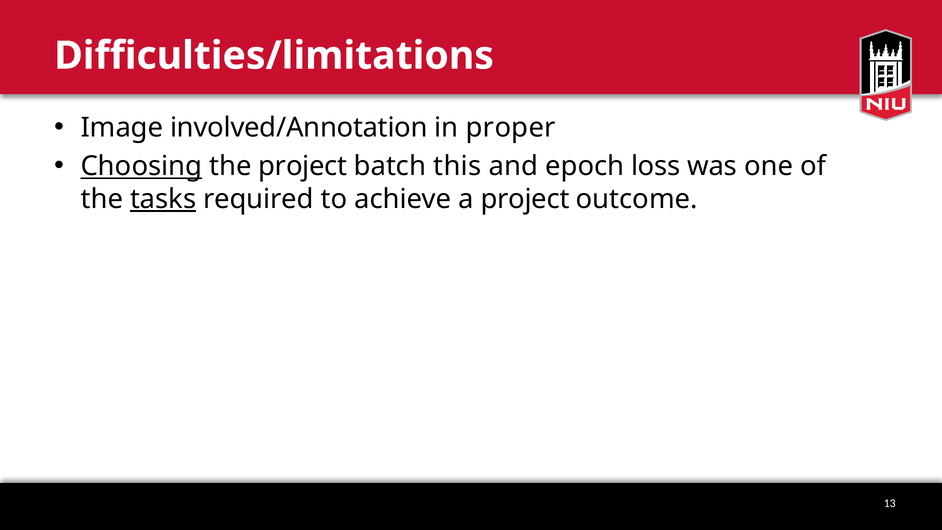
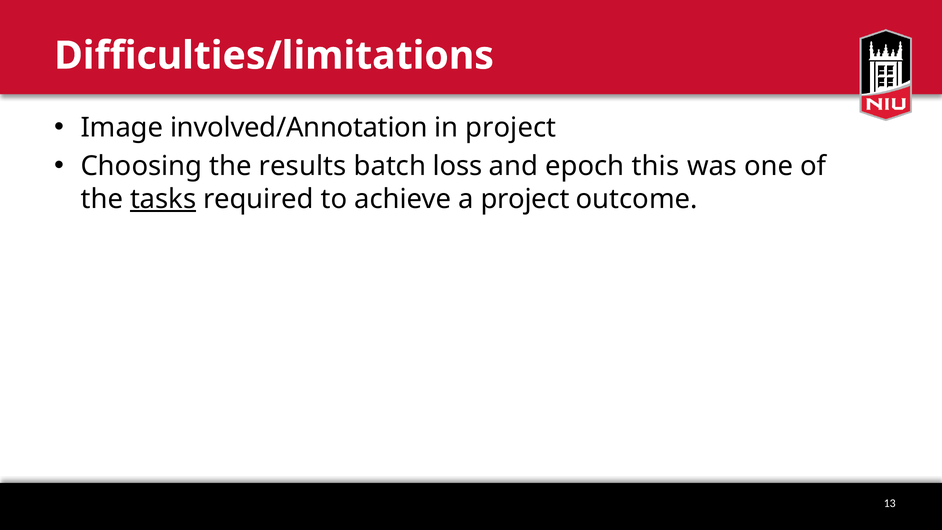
in proper: proper -> project
Choosing underline: present -> none
the project: project -> results
this: this -> loss
loss: loss -> this
